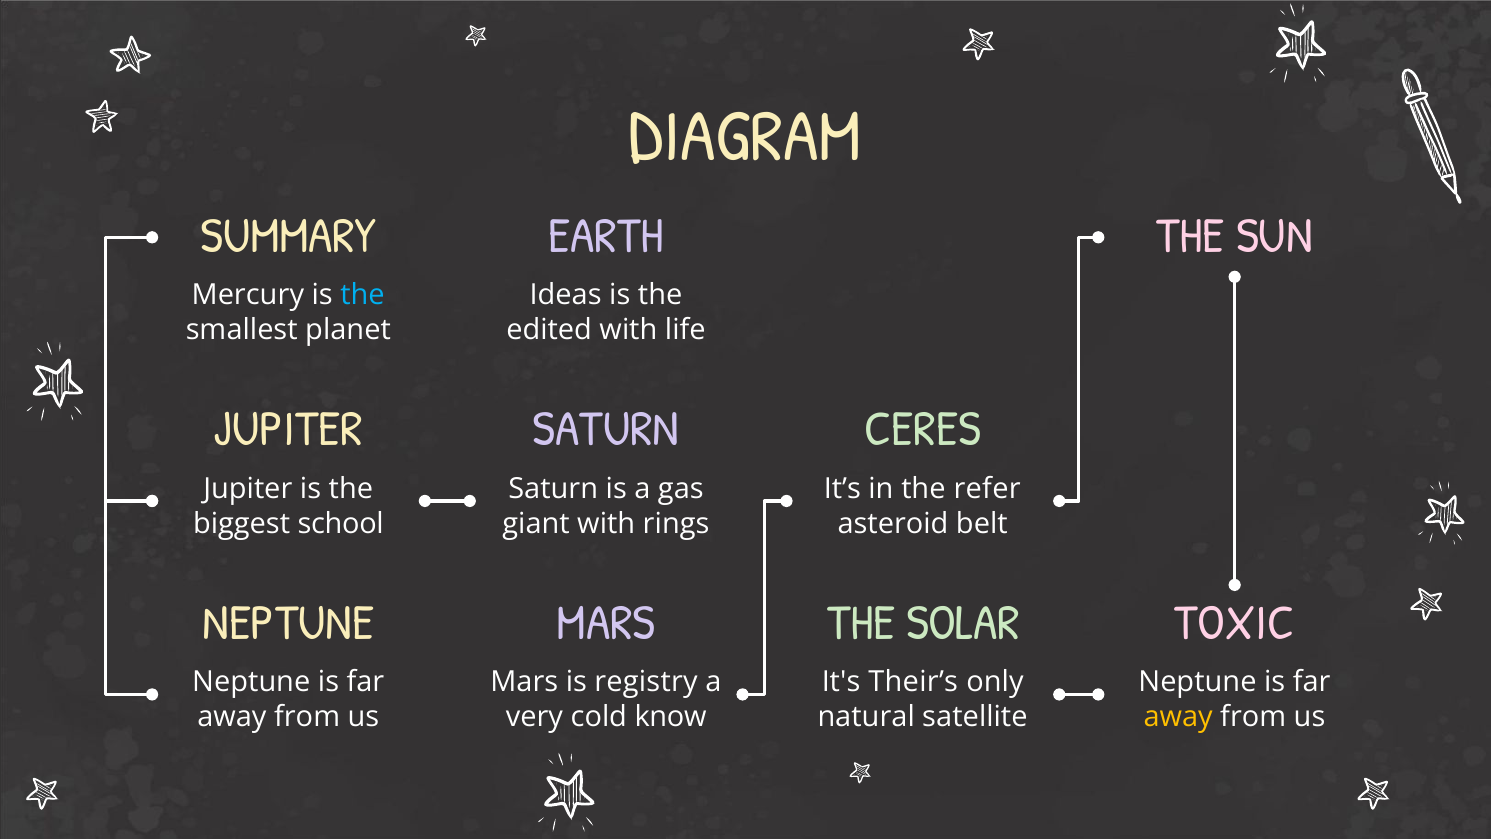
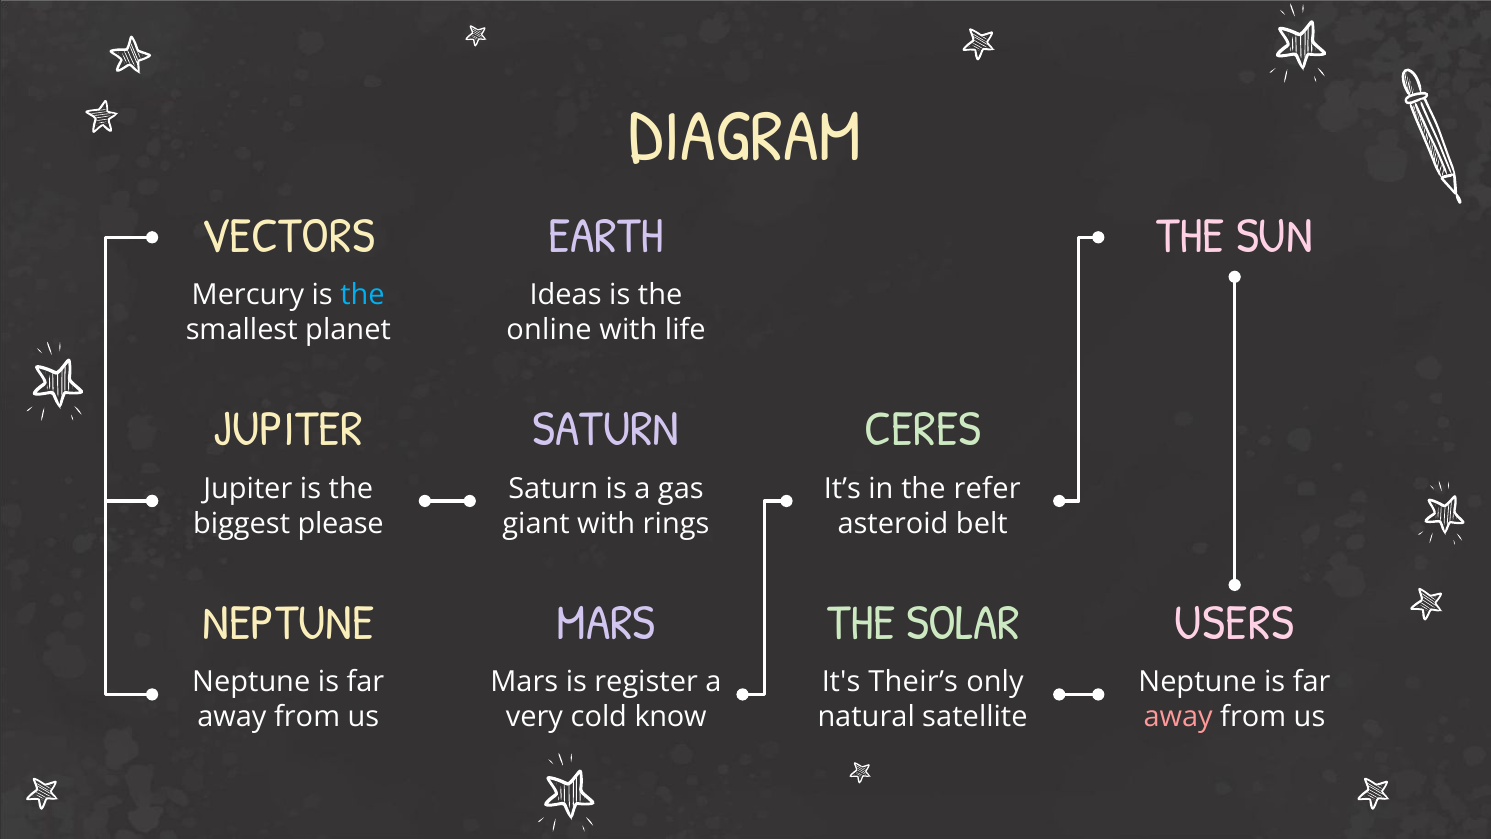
SUMMARY: SUMMARY -> VECTORS
edited: edited -> online
school: school -> please
TOXIC: TOXIC -> USERS
registry: registry -> register
away at (1178, 717) colour: yellow -> pink
